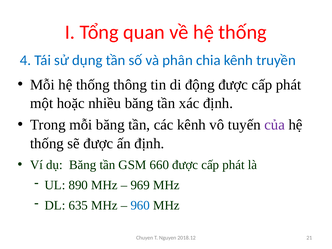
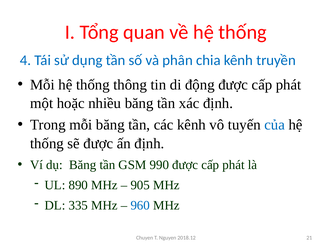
của colour: purple -> blue
660: 660 -> 990
969: 969 -> 905
635: 635 -> 335
